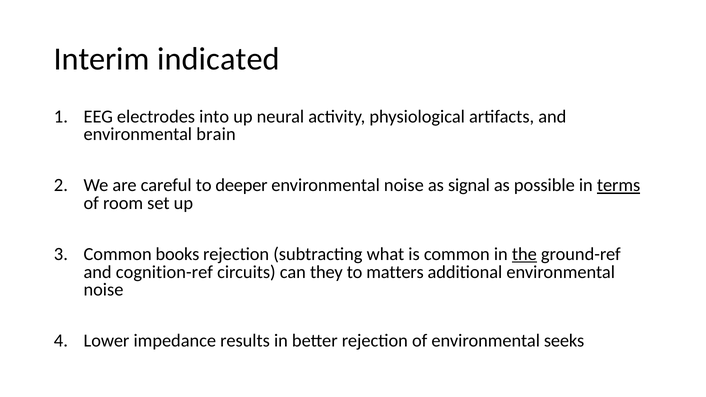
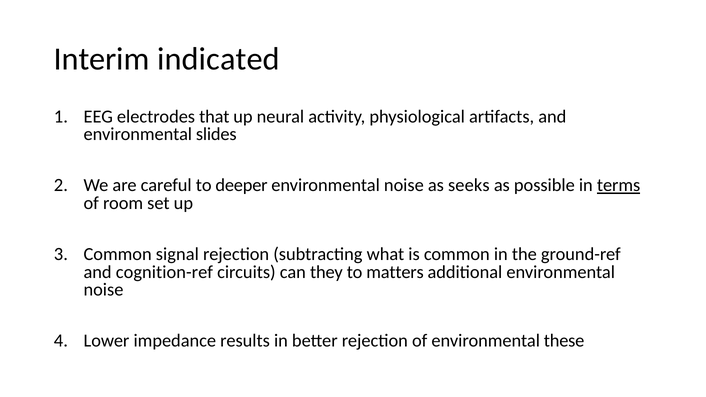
into: into -> that
brain: brain -> slides
signal: signal -> seeks
books: books -> signal
the underline: present -> none
seeks: seeks -> these
